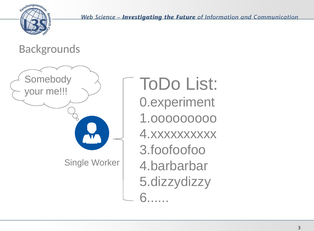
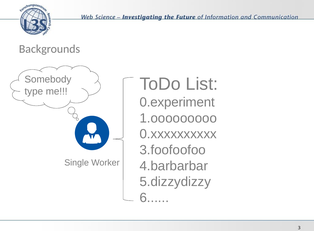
your: your -> type
4.xxxxxxxxxx: 4.xxxxxxxxxx -> 0.xxxxxxxxxx
